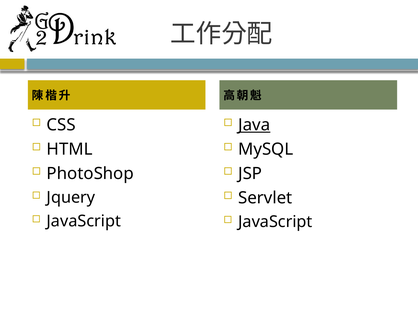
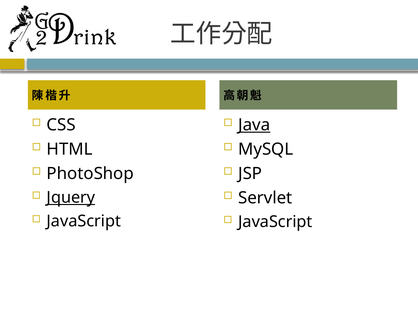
Jquery underline: none -> present
